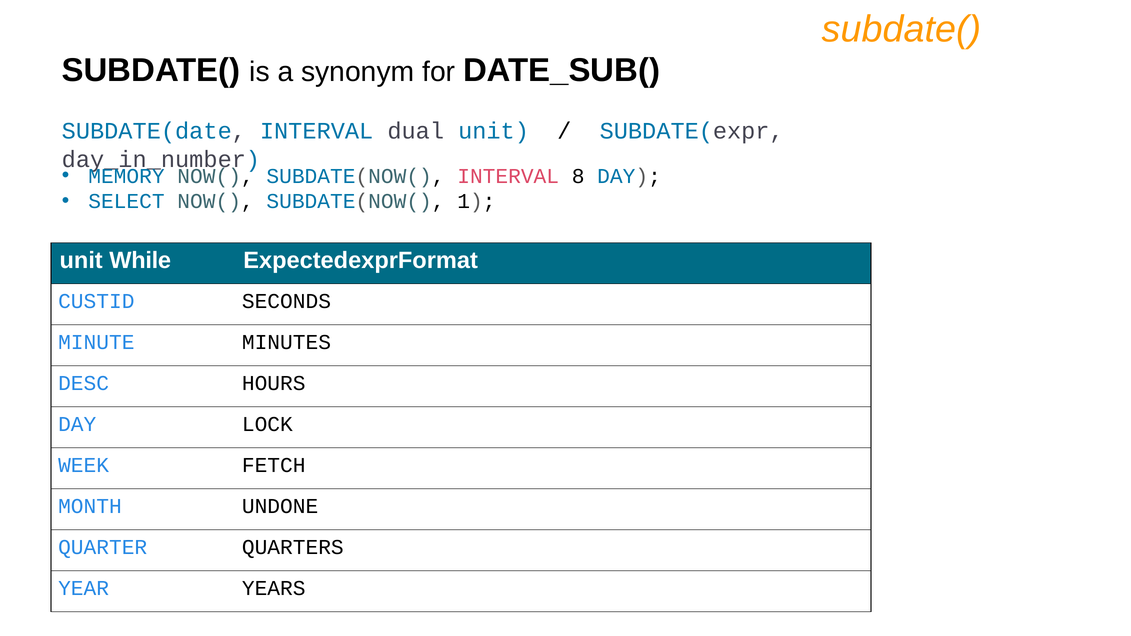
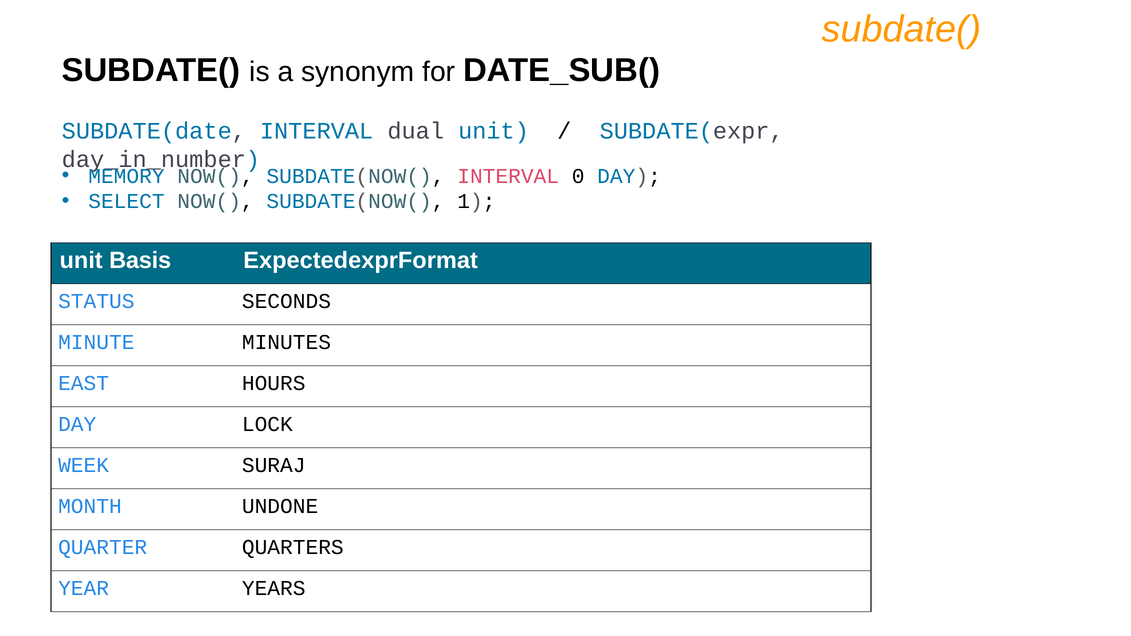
8: 8 -> 0
While: While -> Basis
CUSTID: CUSTID -> STATUS
DESC: DESC -> EAST
FETCH: FETCH -> SURAJ
